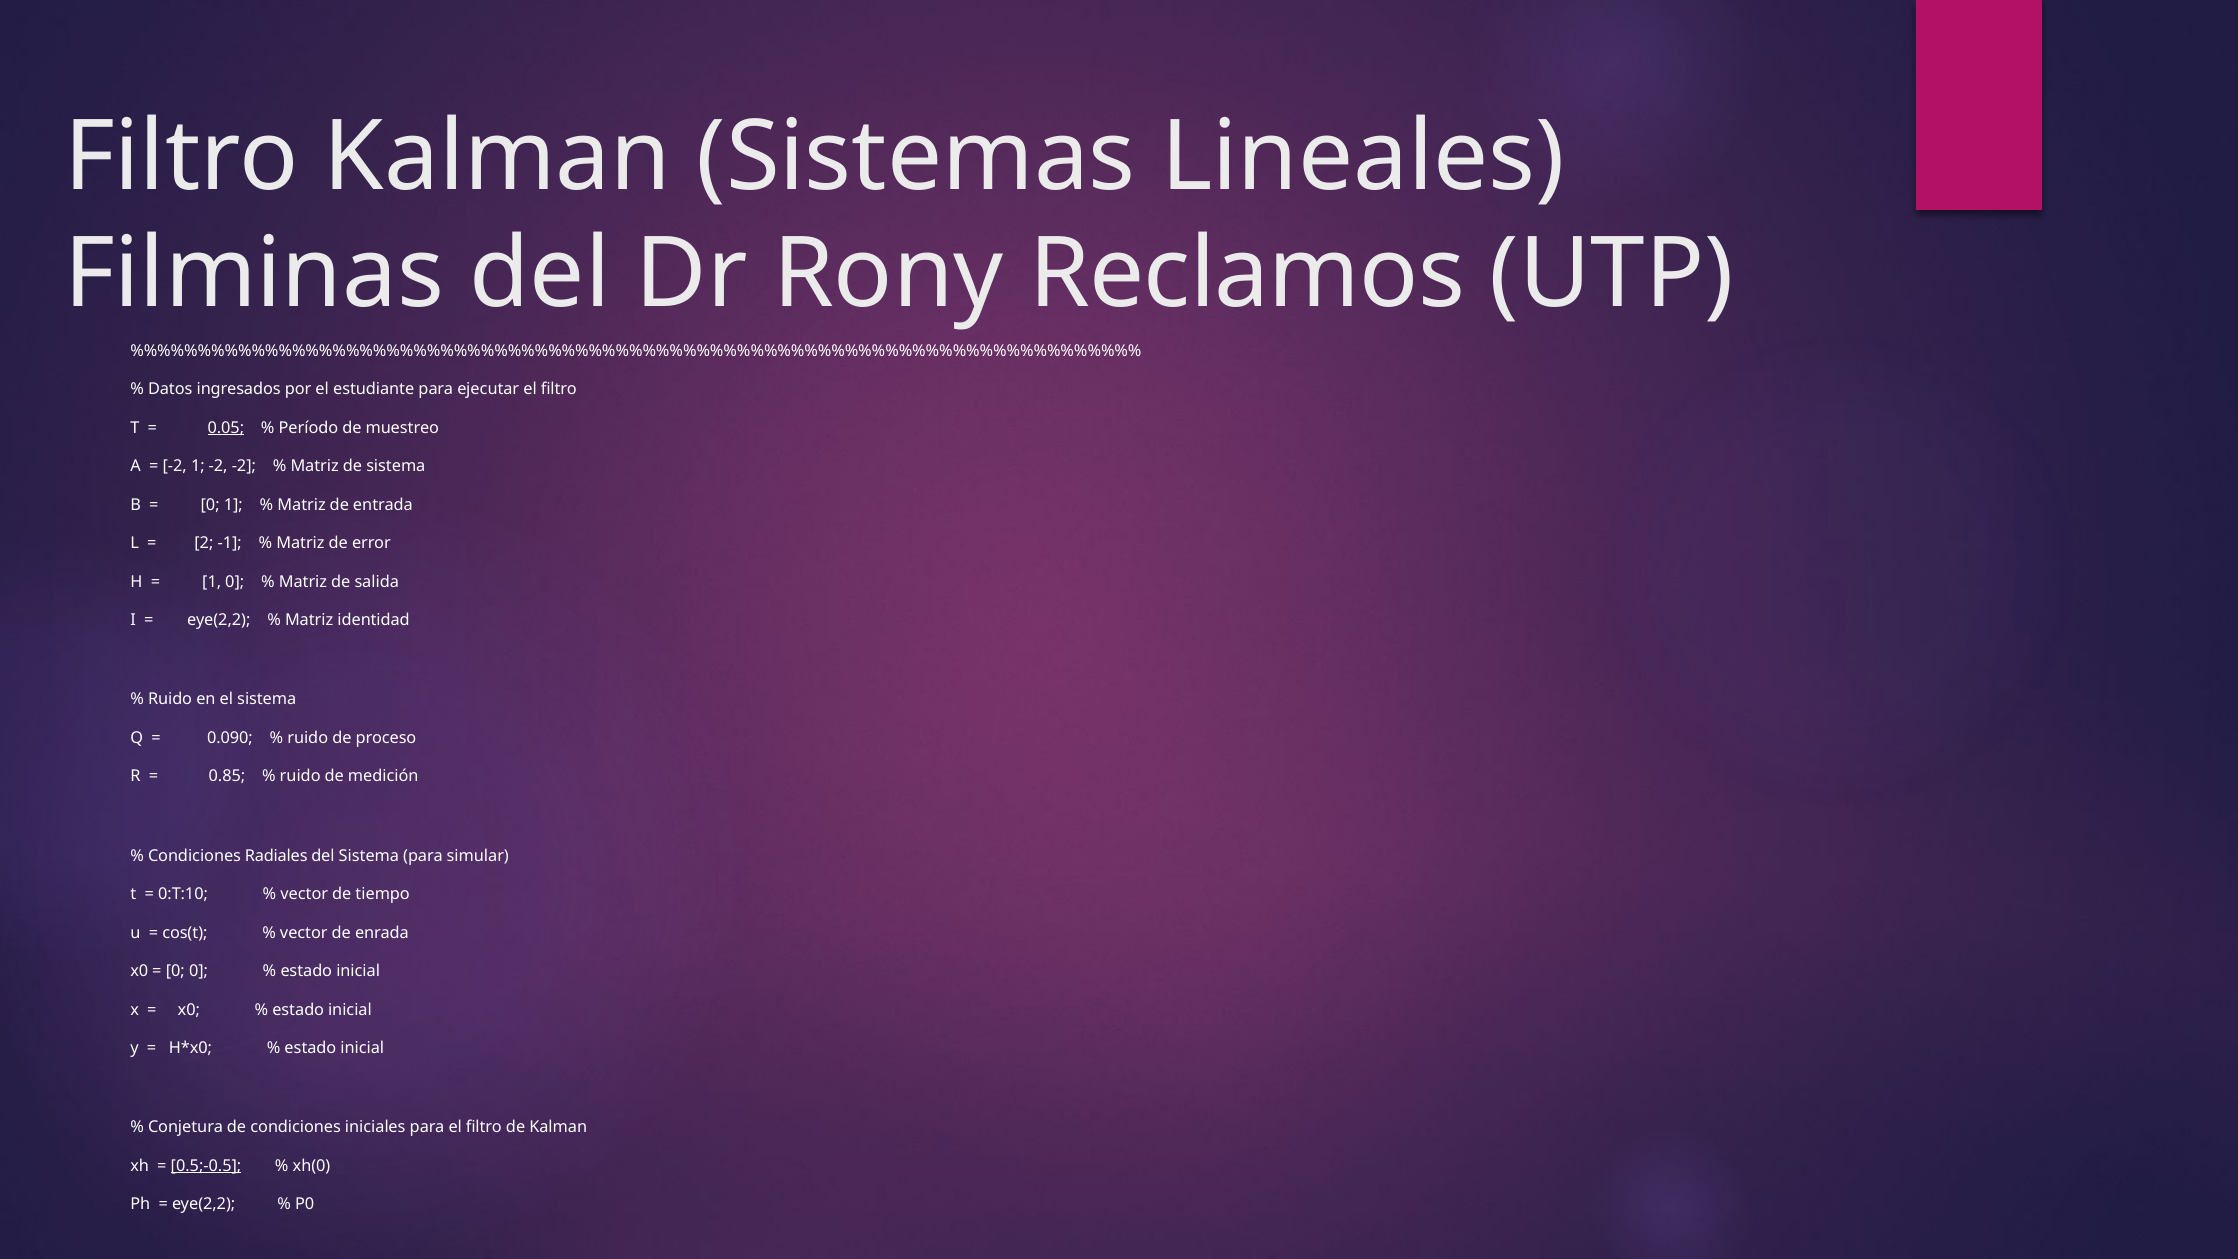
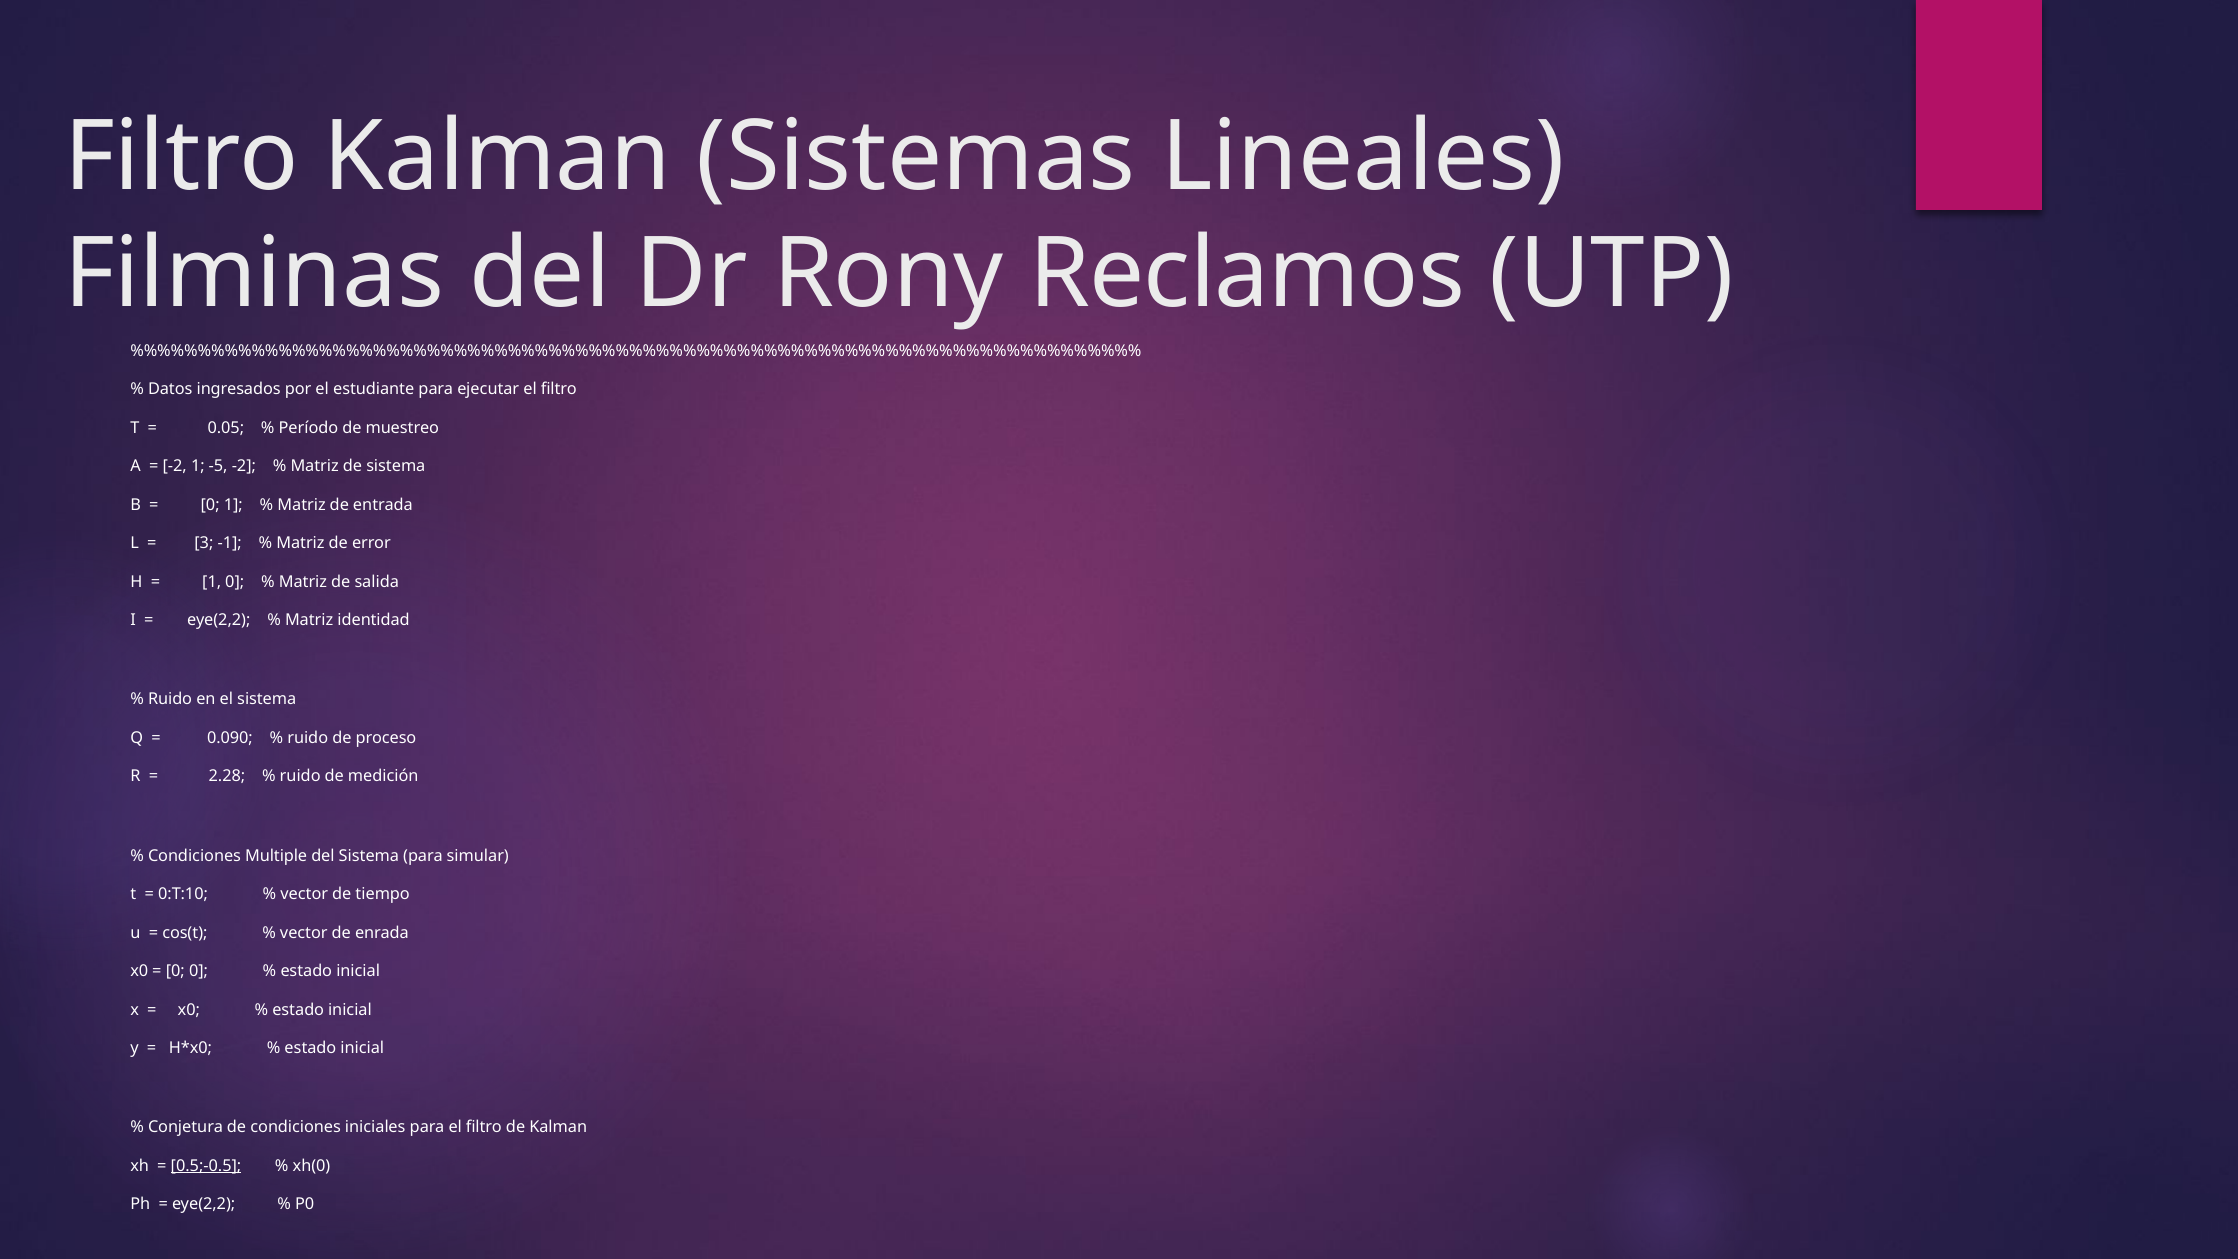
0.05 underline: present -> none
1 -2: -2 -> -5
2: 2 -> 3
0.85: 0.85 -> 2.28
Radiales: Radiales -> Multiple
